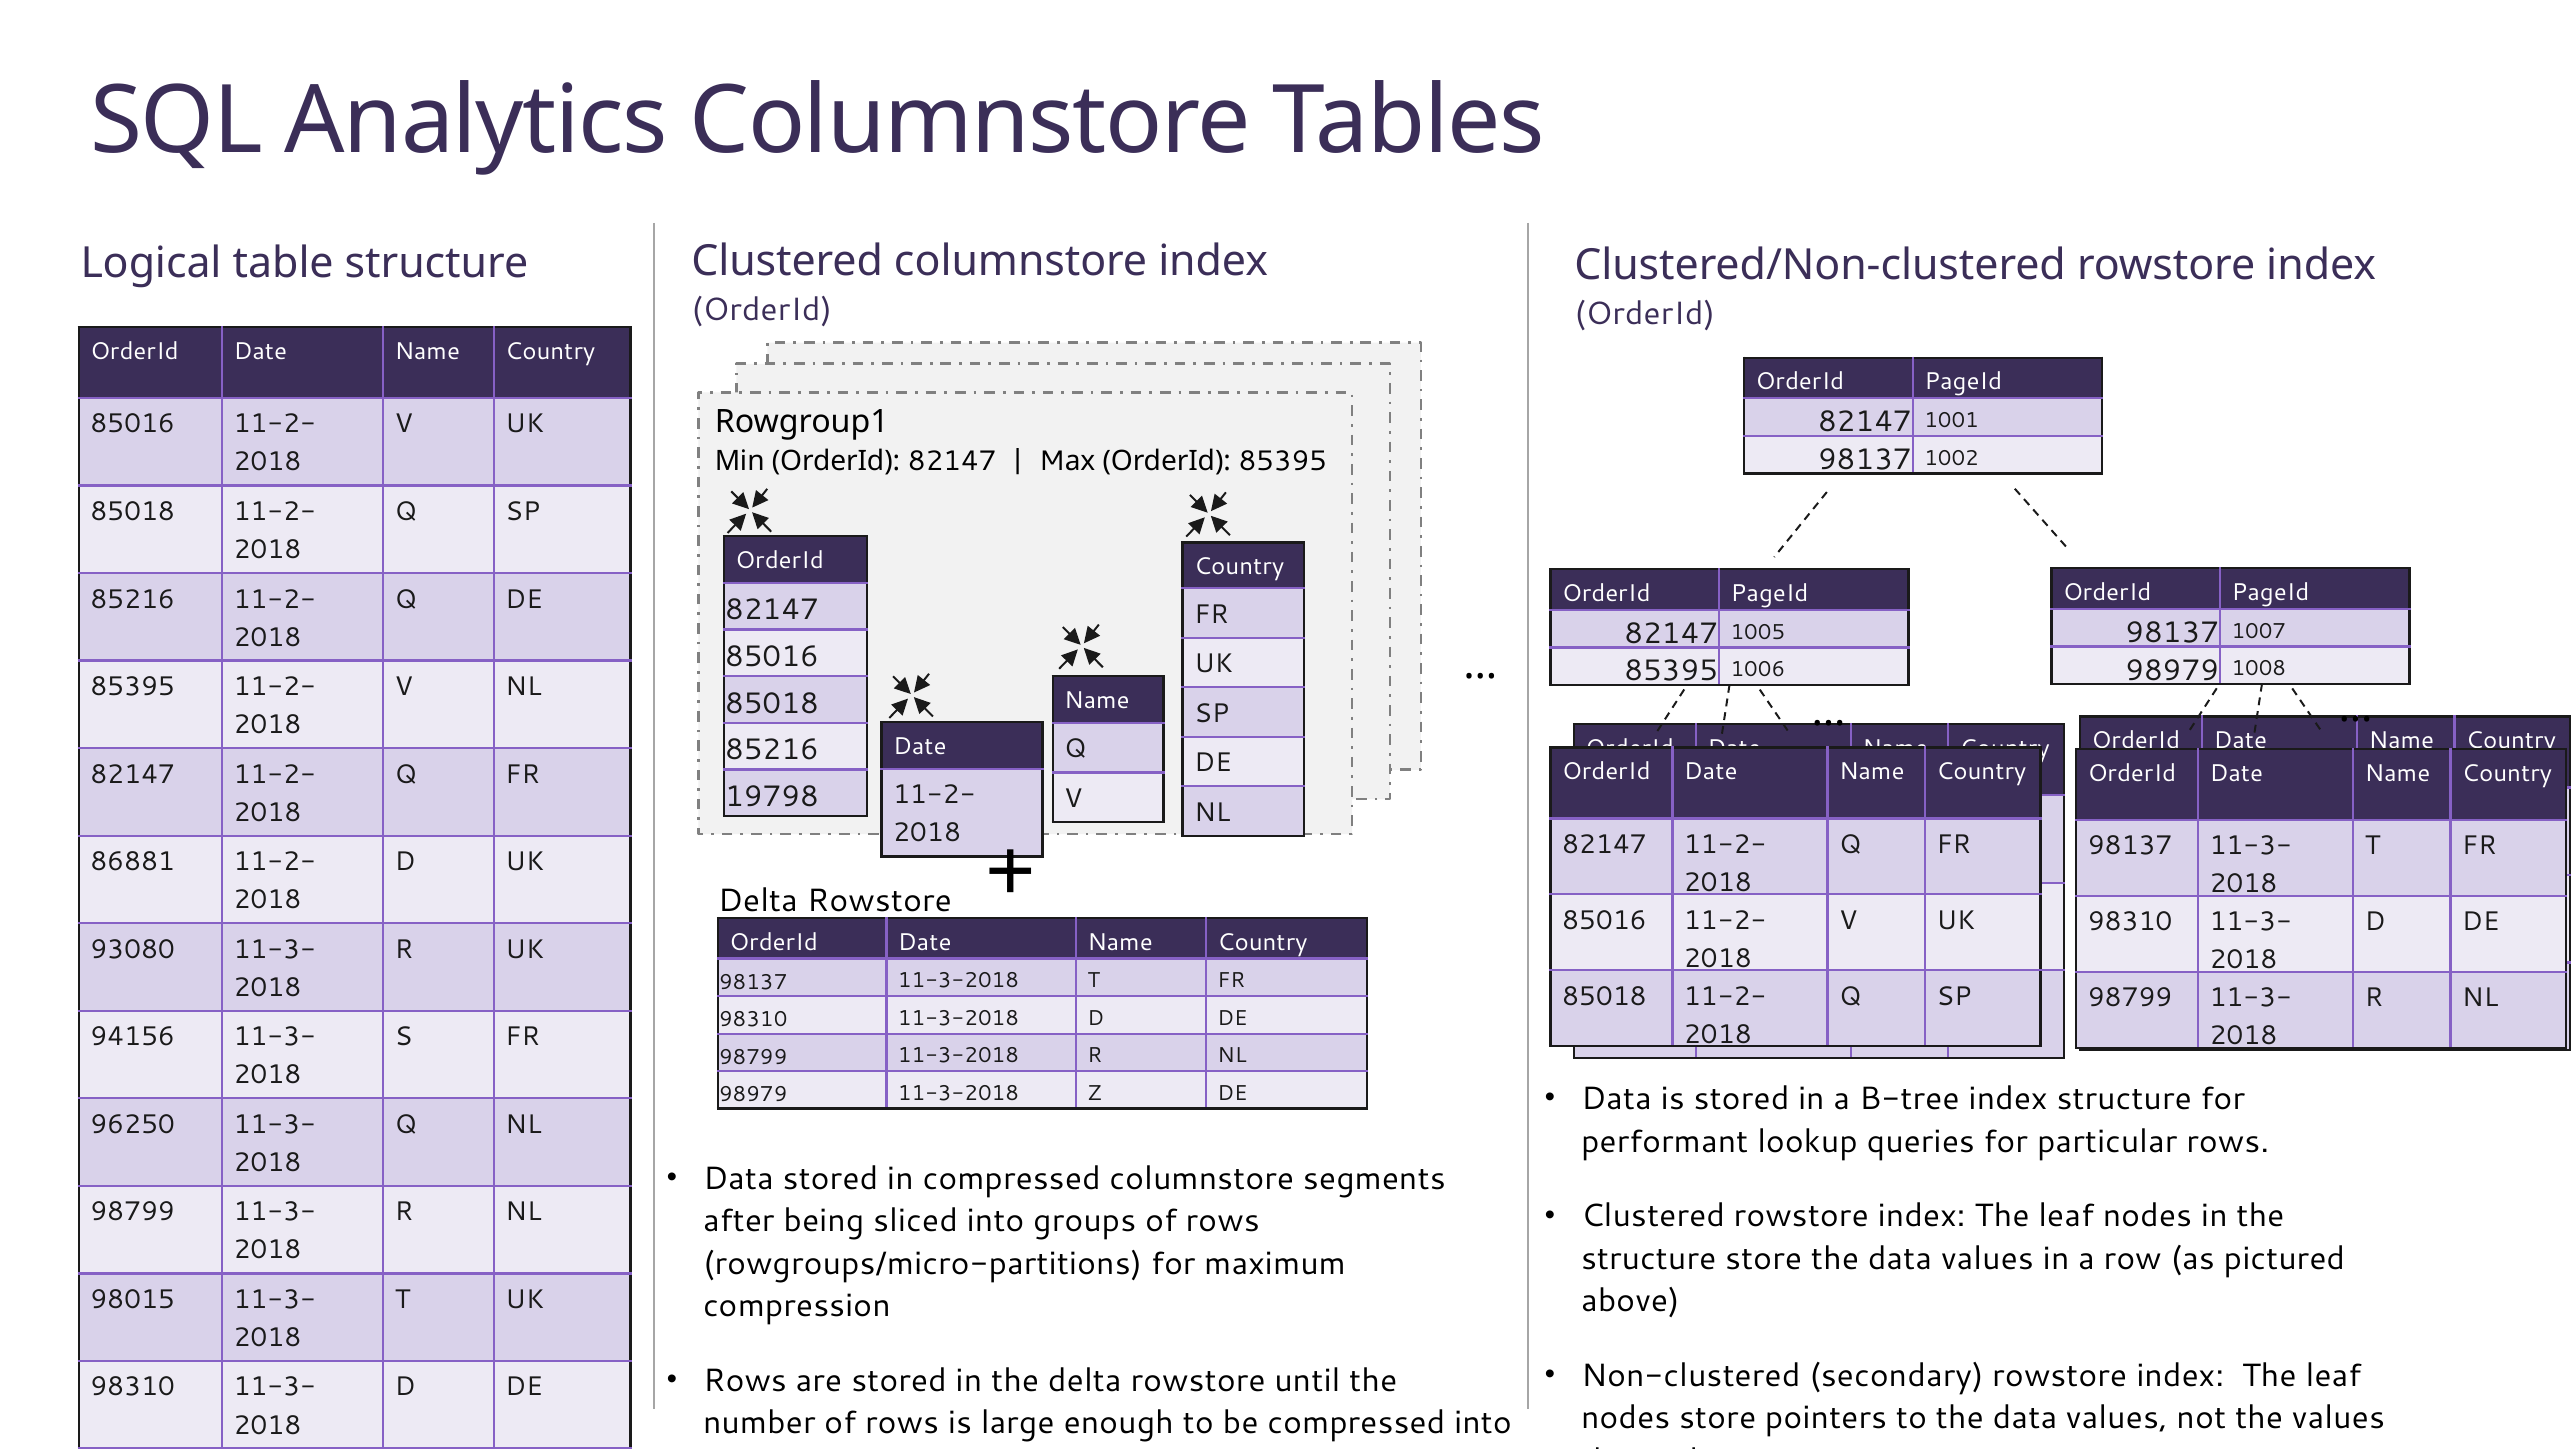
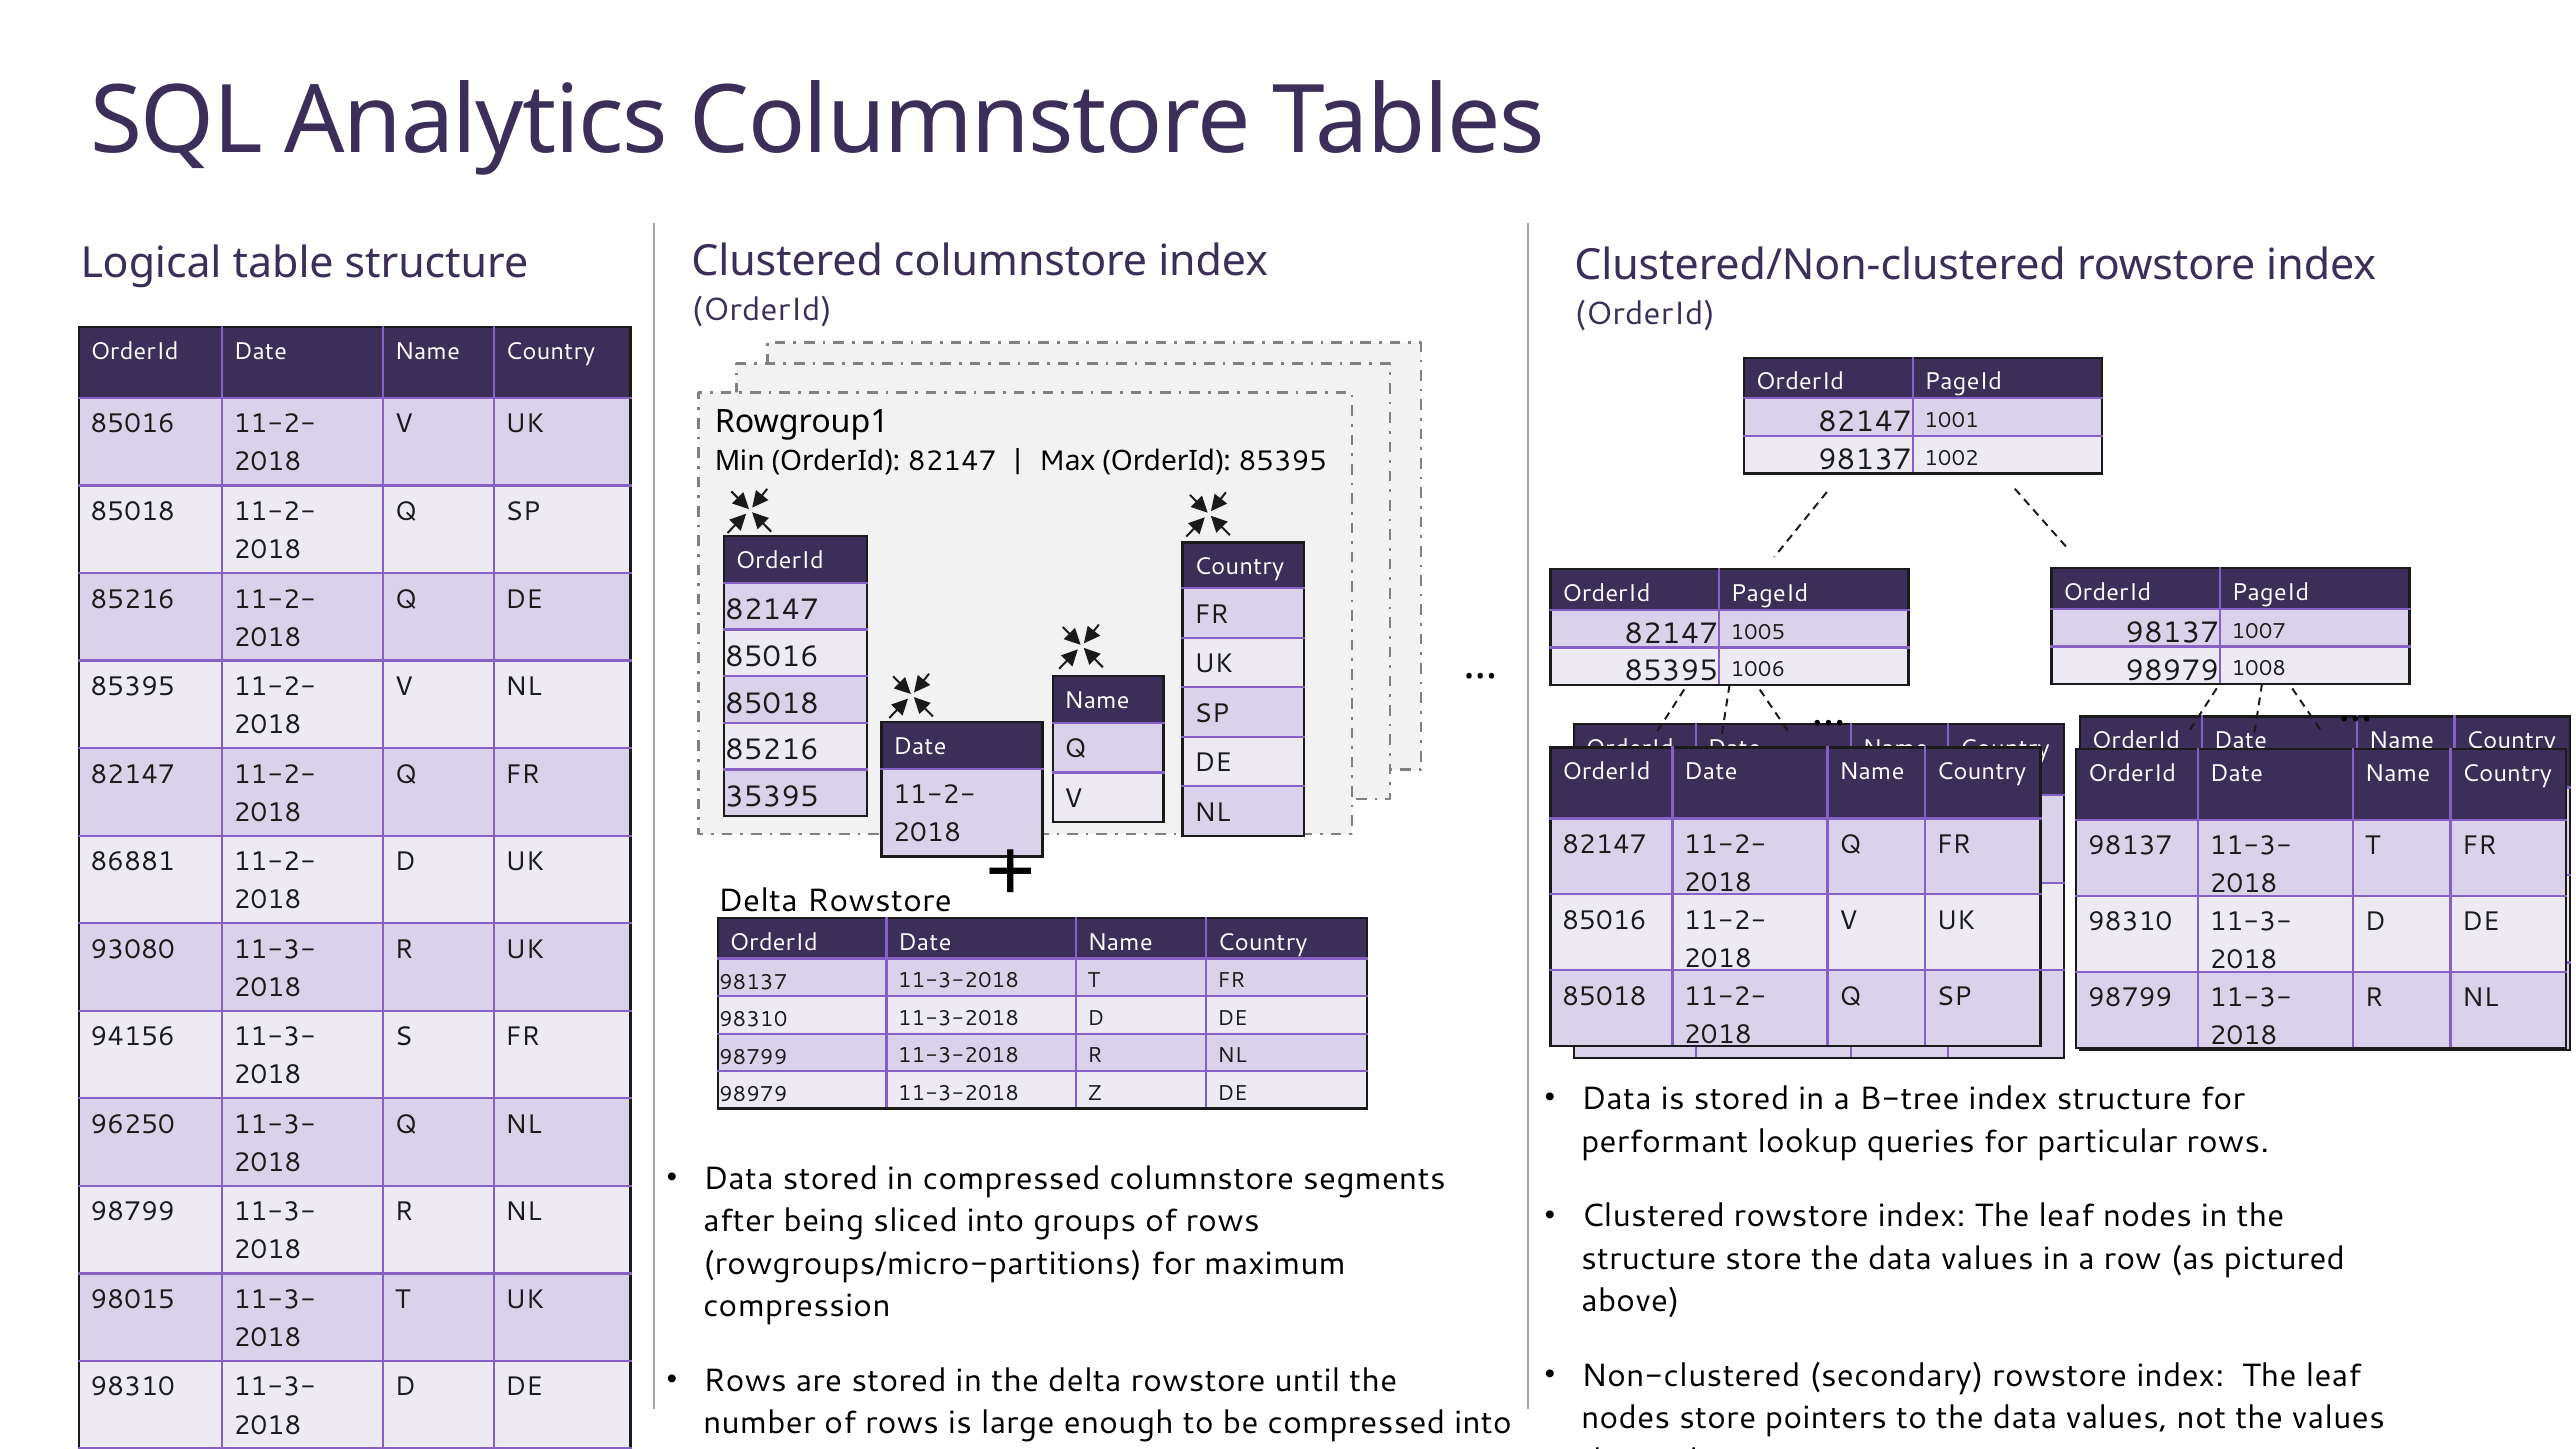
19798: 19798 -> 35395
